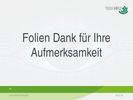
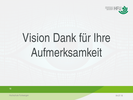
Folien: Folien -> Vision
